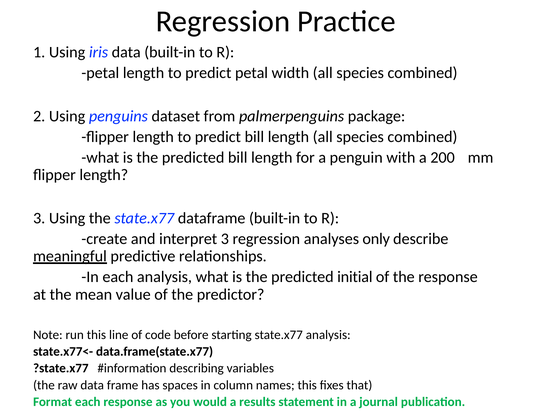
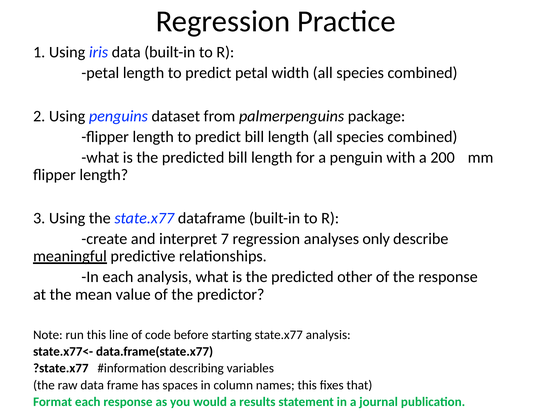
interpret 3: 3 -> 7
initial: initial -> other
